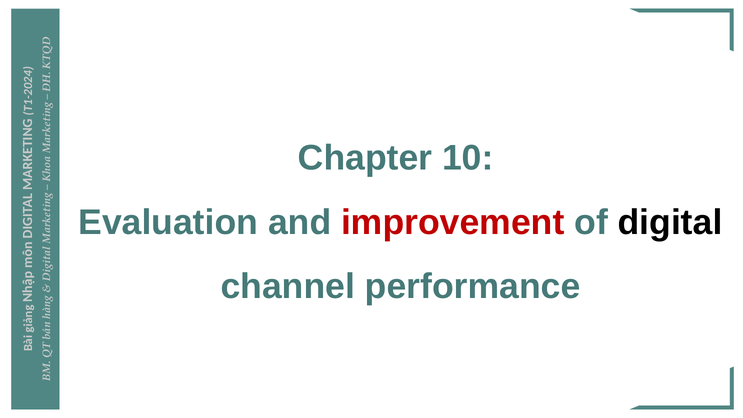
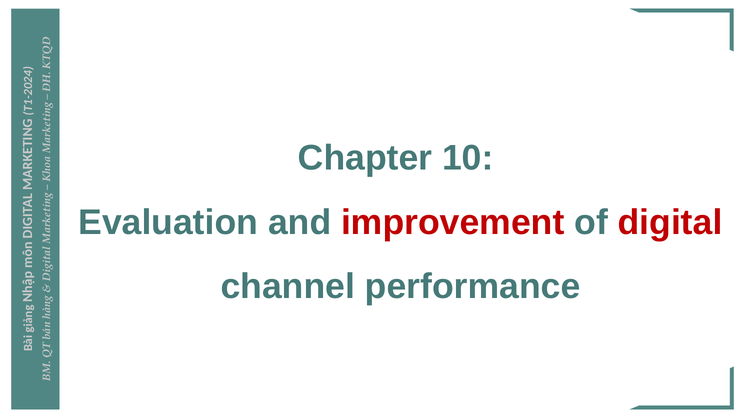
digital colour: black -> red
